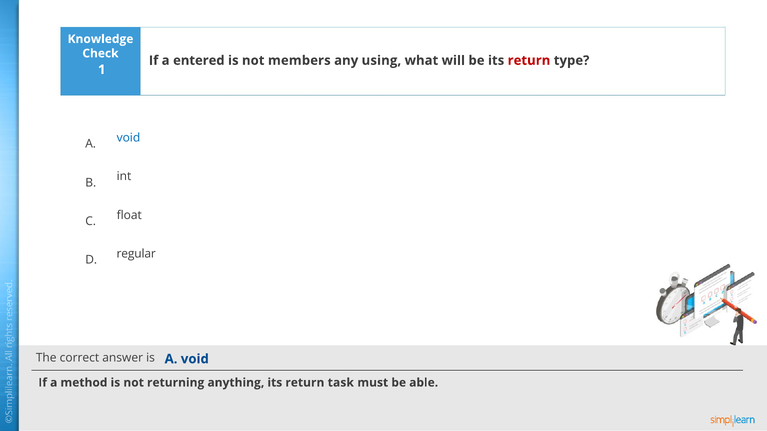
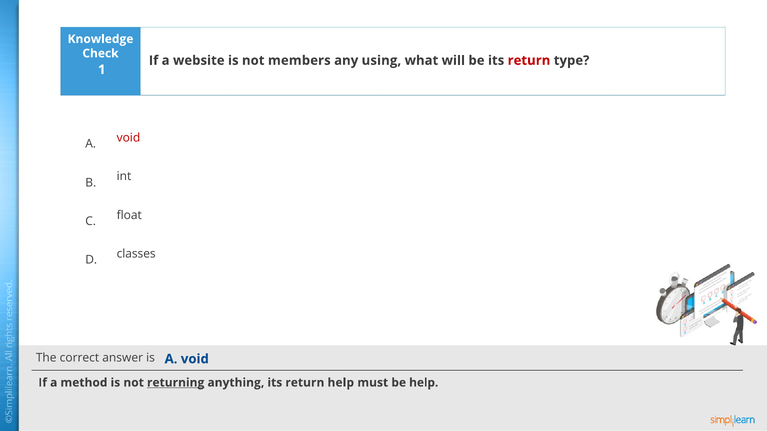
entered: entered -> website
void at (128, 138) colour: blue -> red
regular: regular -> classes
returning underline: none -> present
return task: task -> help
be able: able -> help
